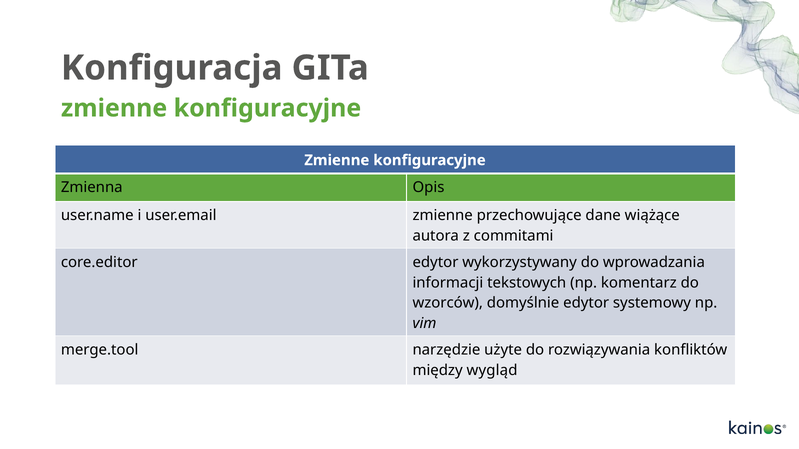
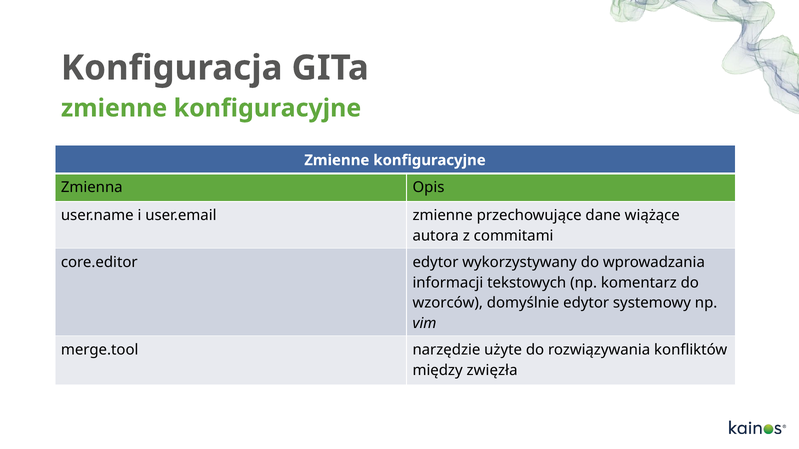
wygląd: wygląd -> zwięzła
